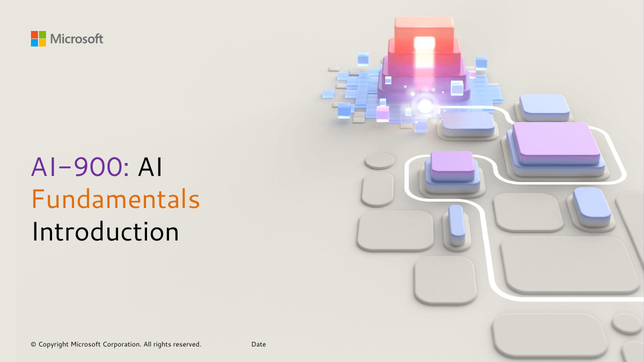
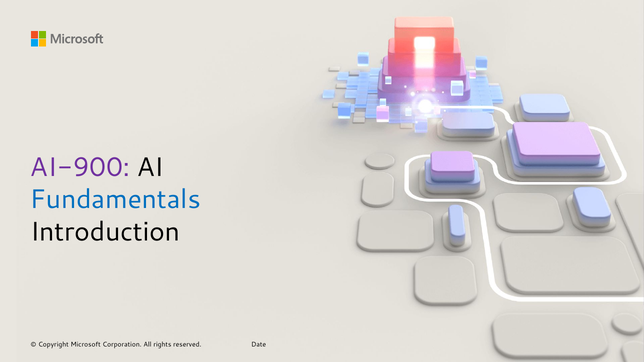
Fundamentals colour: orange -> blue
